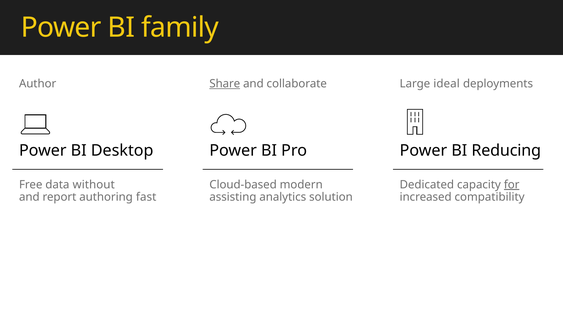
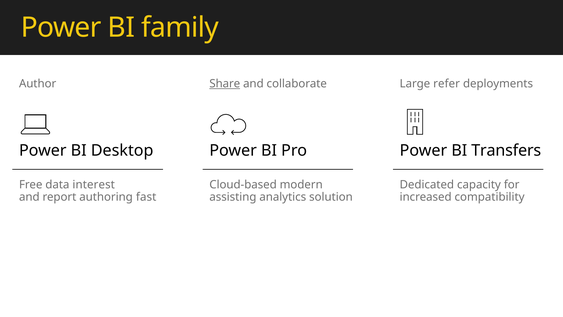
ideal: ideal -> refer
Reducing: Reducing -> Transfers
without: without -> interest
for underline: present -> none
